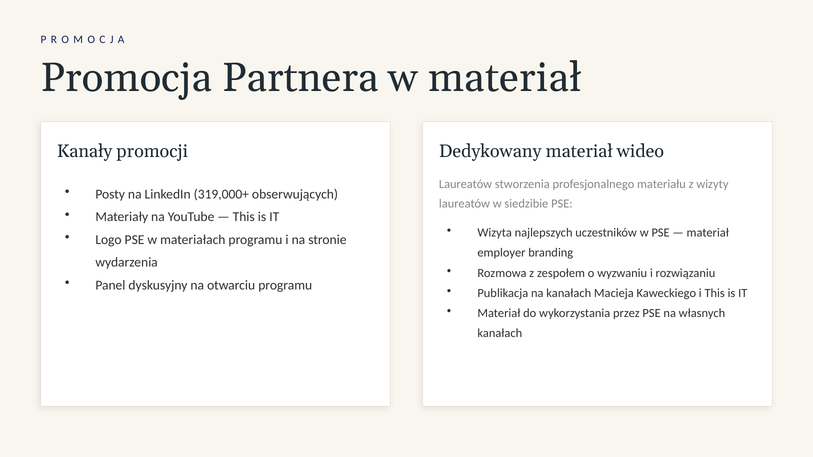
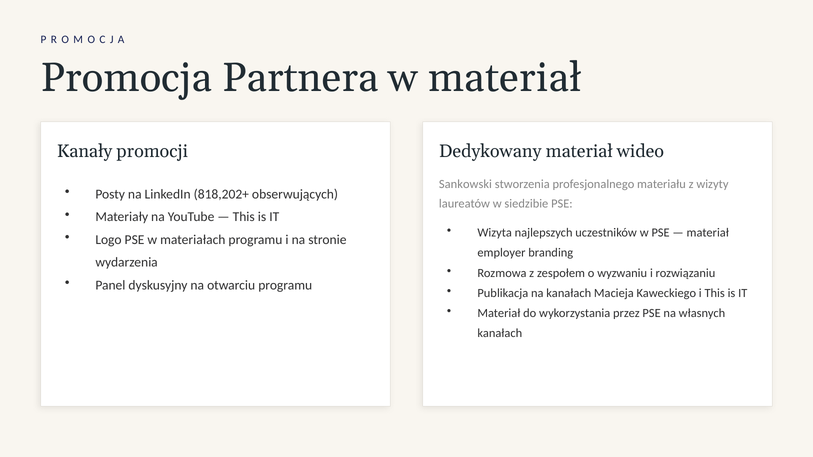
Laureatów at (466, 184): Laureatów -> Sankowski
319,000+: 319,000+ -> 818,202+
